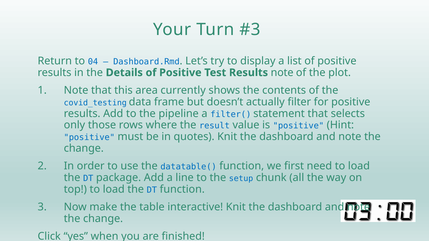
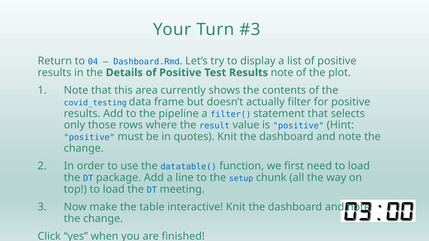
DT function: function -> meeting
